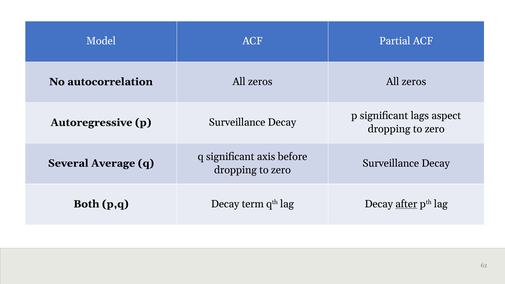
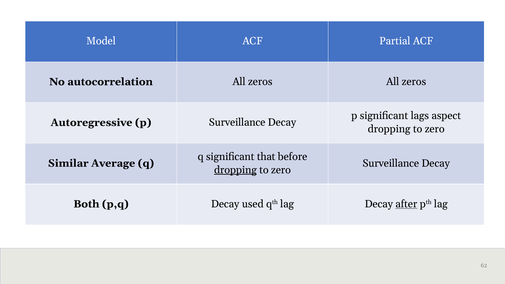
axis: axis -> that
Several: Several -> Similar
dropping at (235, 170) underline: none -> present
term: term -> used
